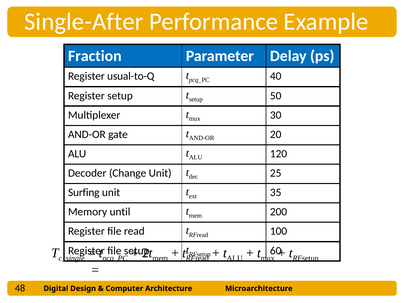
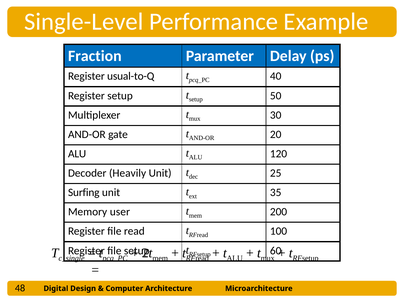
Single-After: Single-After -> Single-Level
Change: Change -> Heavily
until: until -> user
